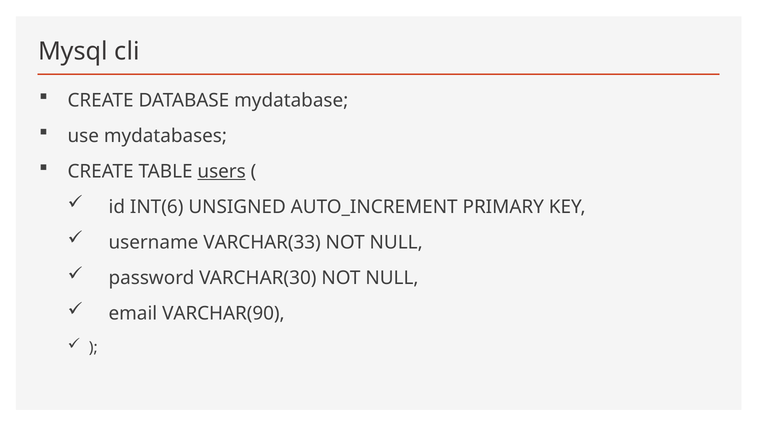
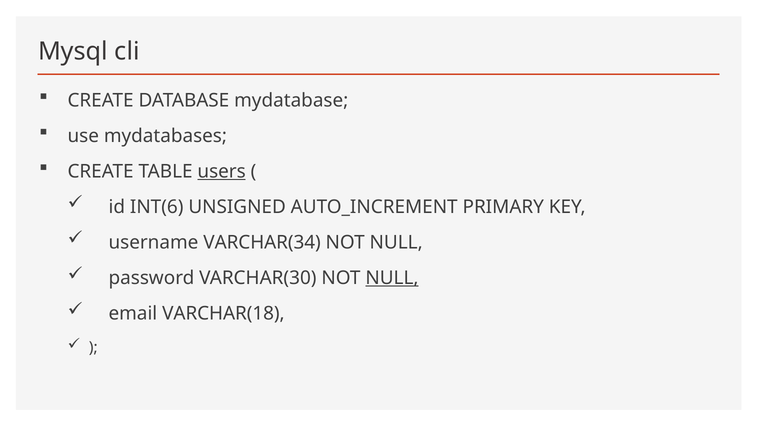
VARCHAR(33: VARCHAR(33 -> VARCHAR(34
NULL at (392, 278) underline: none -> present
VARCHAR(90: VARCHAR(90 -> VARCHAR(18
